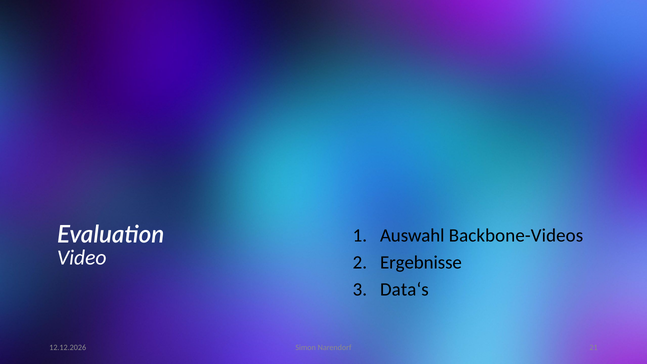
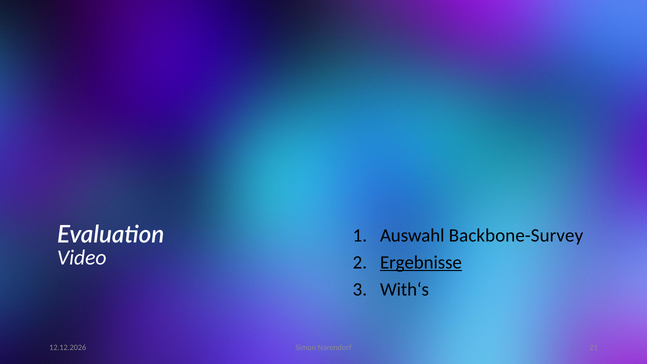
Backbone-Videos: Backbone-Videos -> Backbone-Survey
Ergebnisse underline: none -> present
Data‘s: Data‘s -> With‘s
